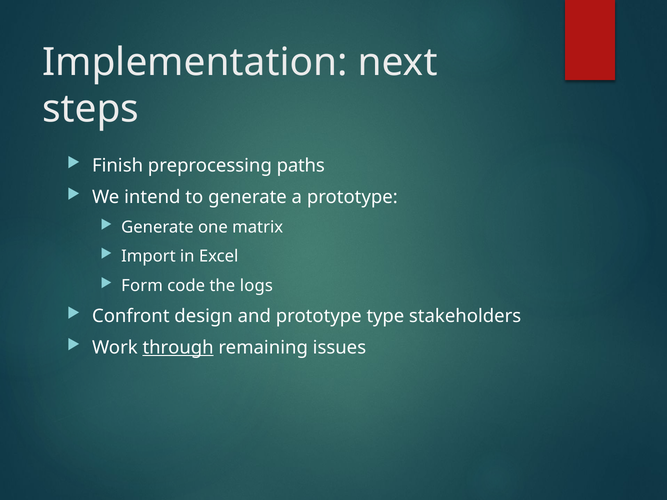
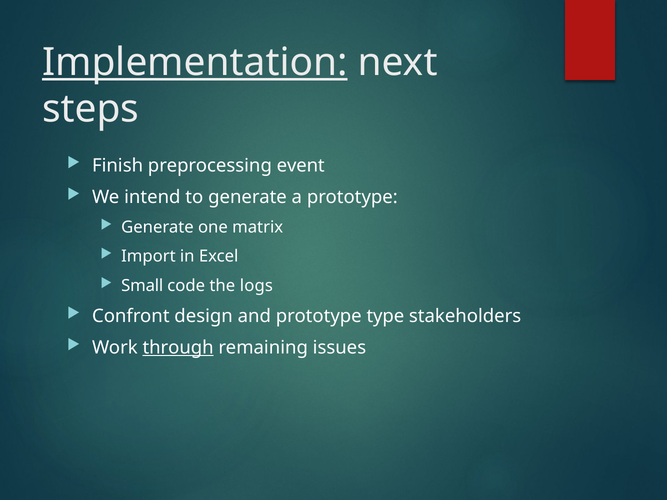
Implementation underline: none -> present
paths: paths -> event
Form: Form -> Small
